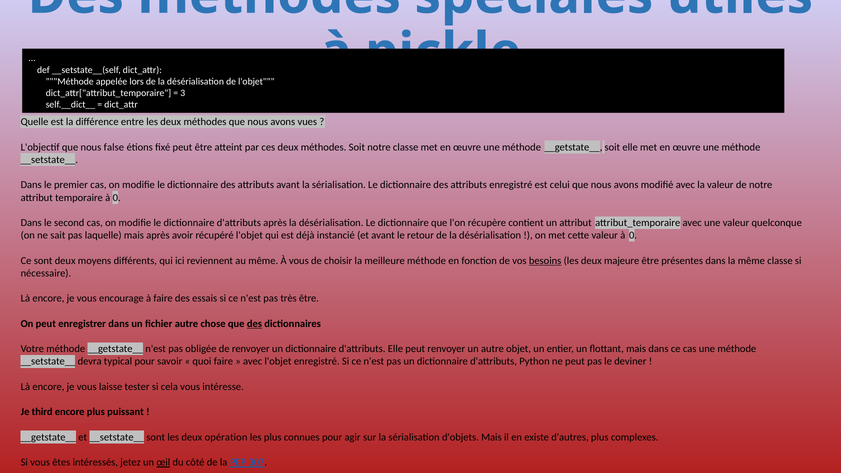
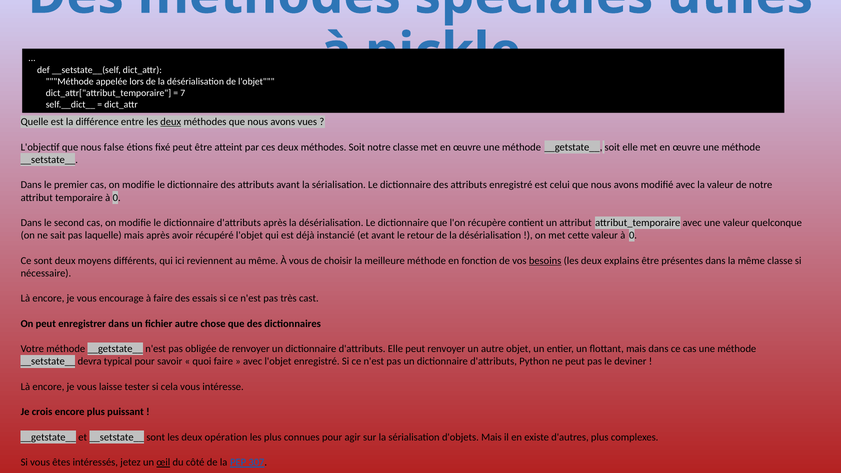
3: 3 -> 7
deux at (171, 122) underline: none -> present
majeure: majeure -> explains
très être: être -> cast
des at (254, 324) underline: present -> none
third: third -> crois
